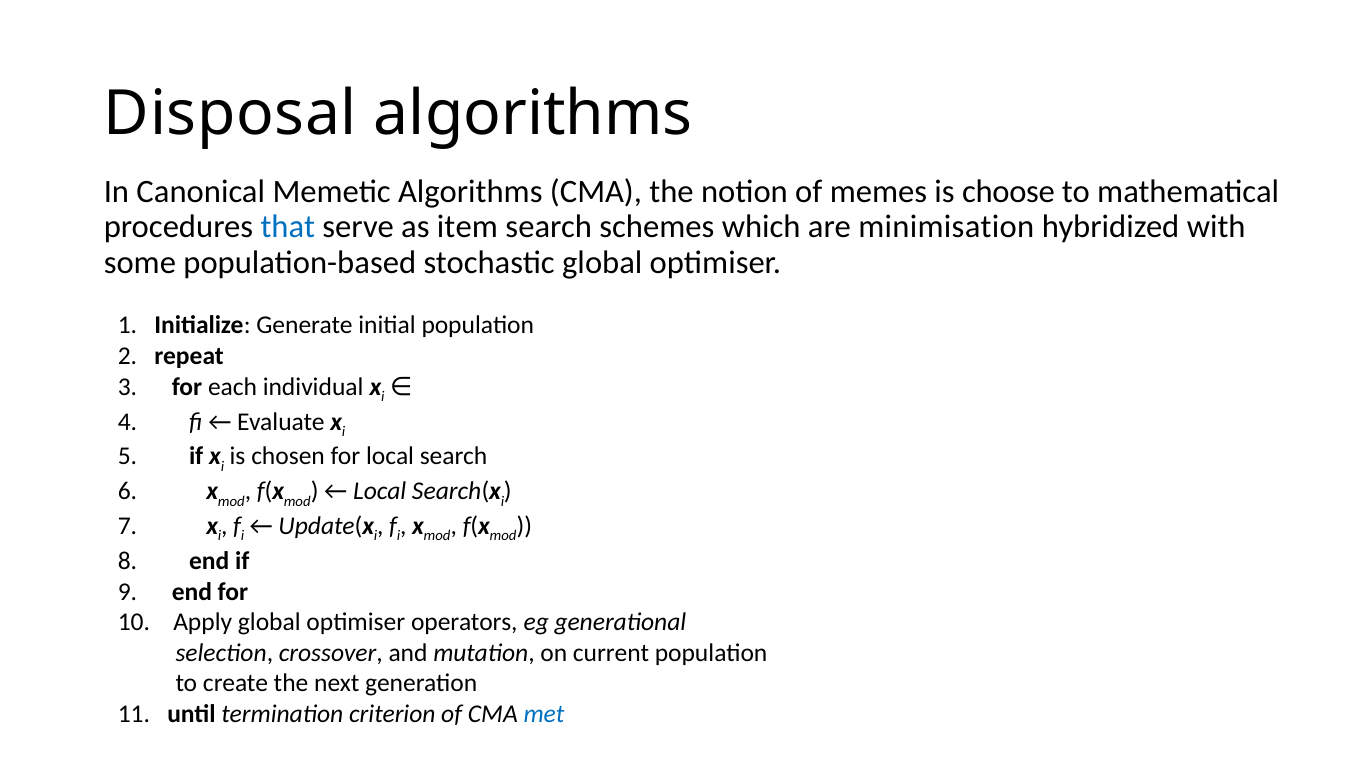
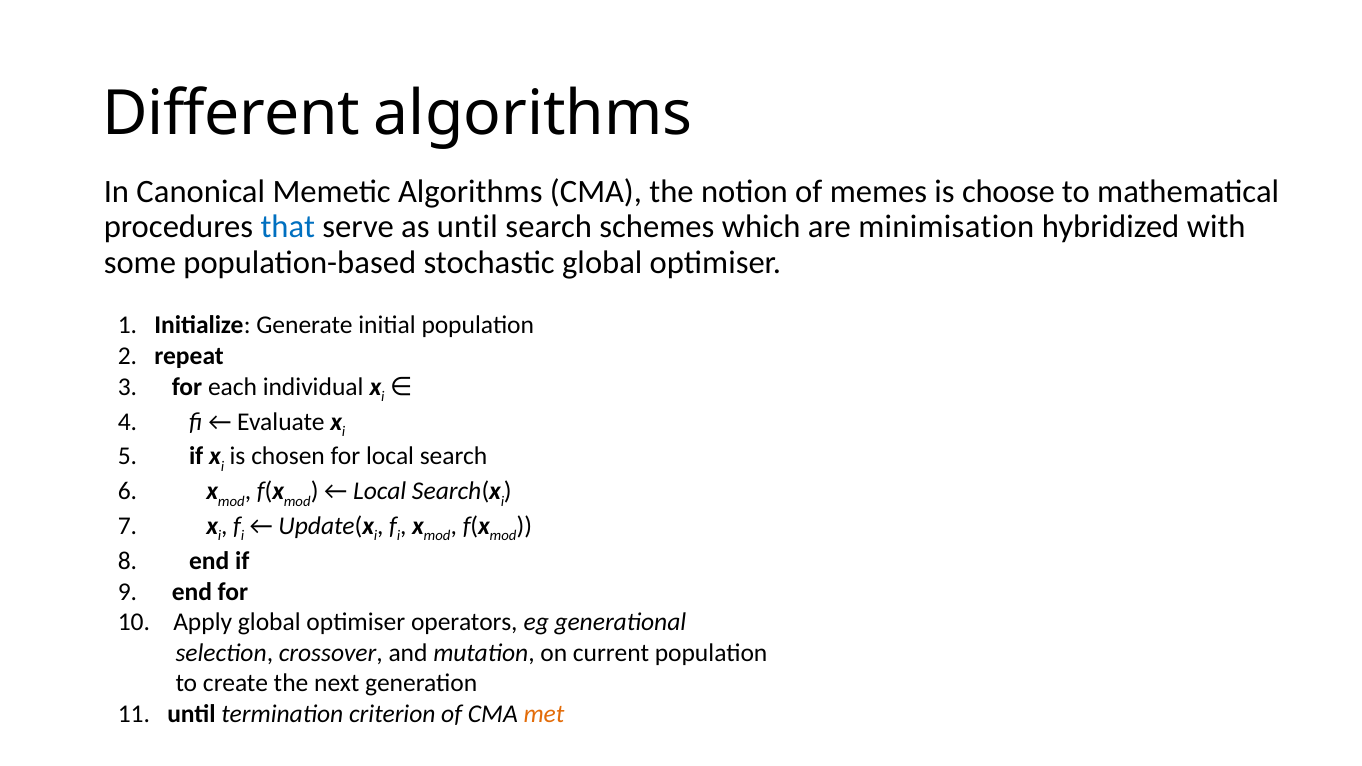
Disposal: Disposal -> Different
as item: item -> until
met colour: blue -> orange
